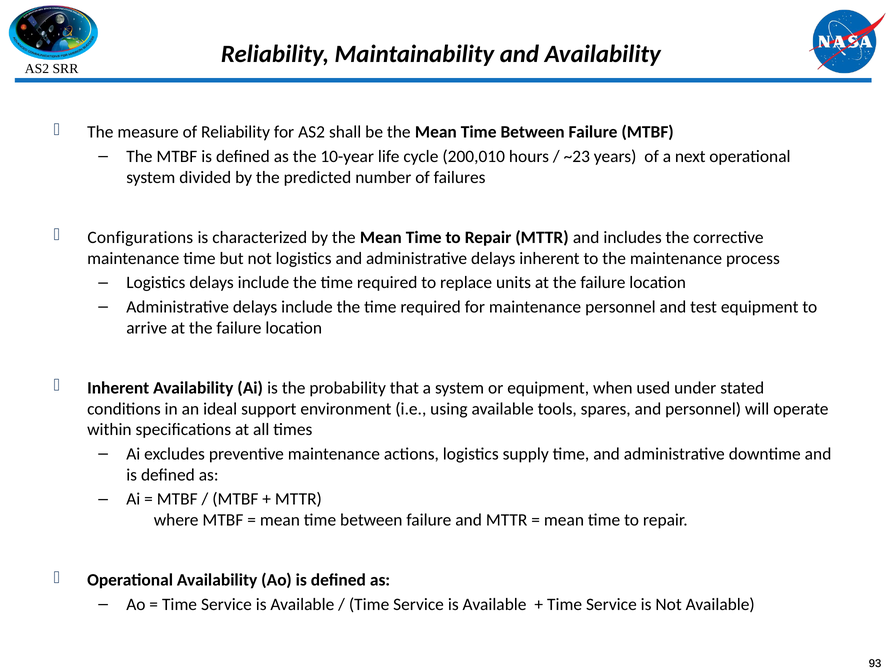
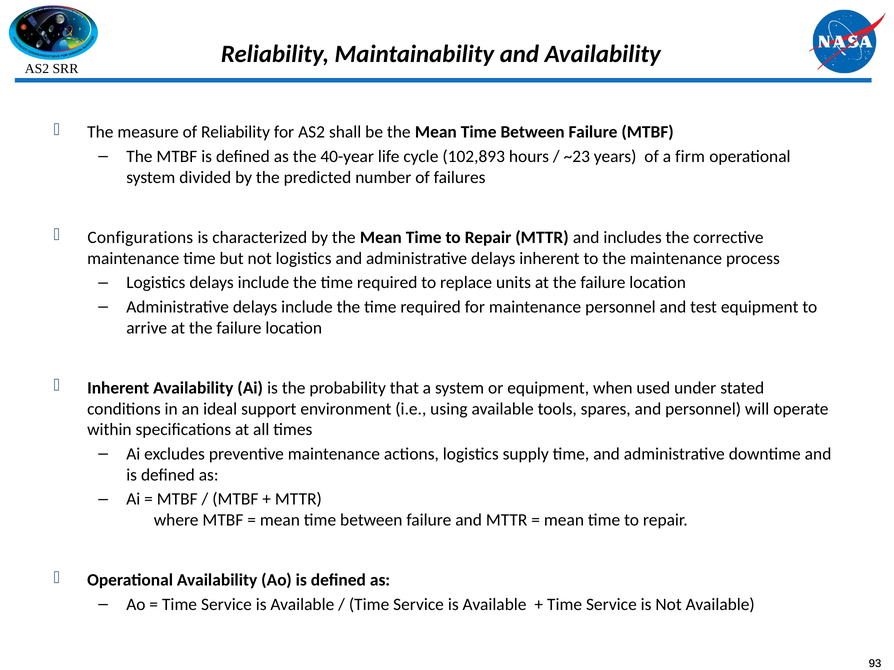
10-year: 10-year -> 40-year
200,010: 200,010 -> 102,893
next: next -> firm
